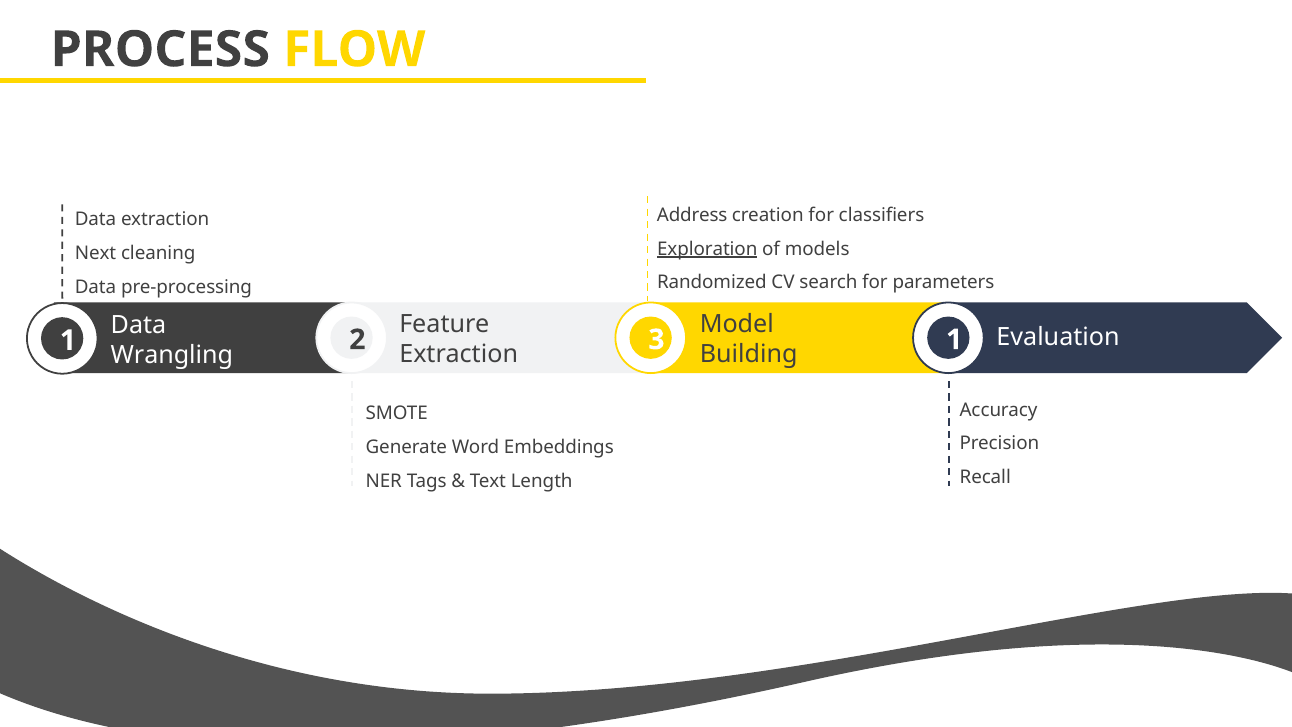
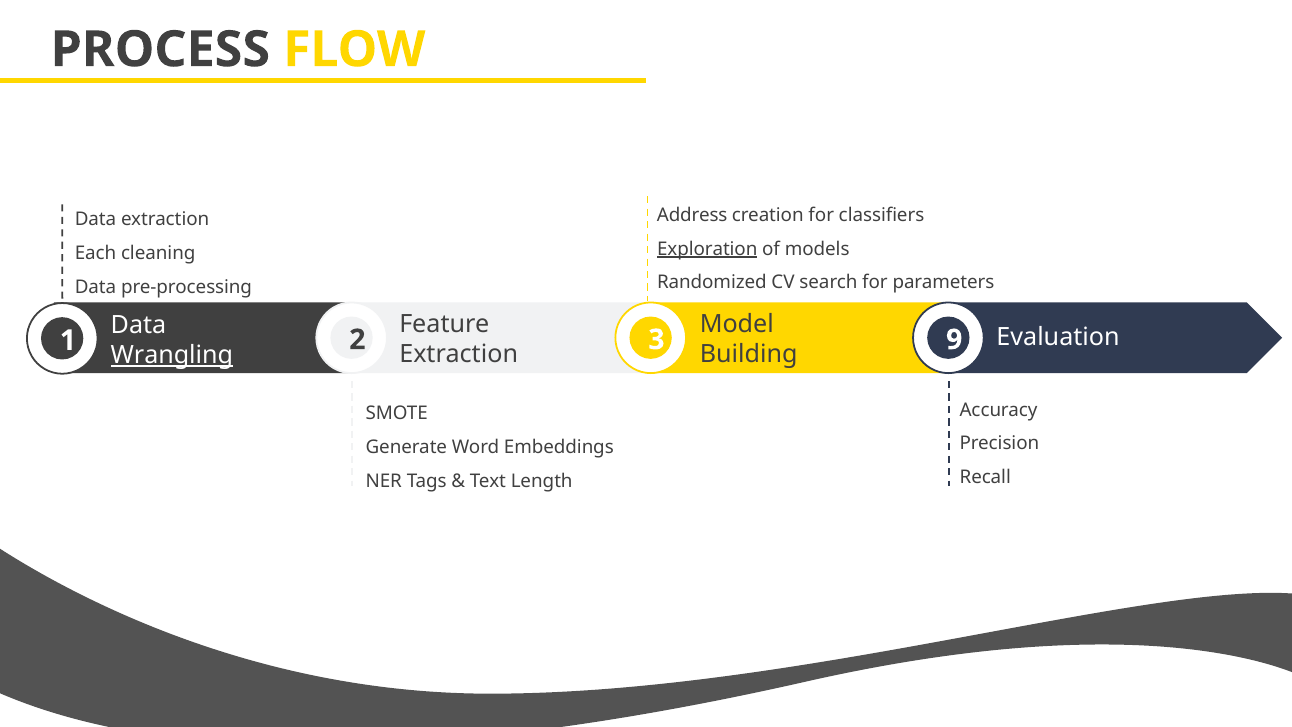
Next: Next -> Each
3 1: 1 -> 9
Wrangling underline: none -> present
